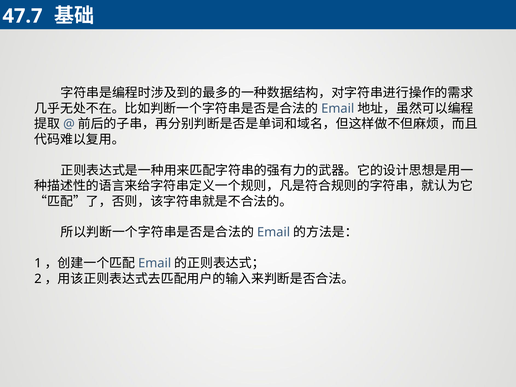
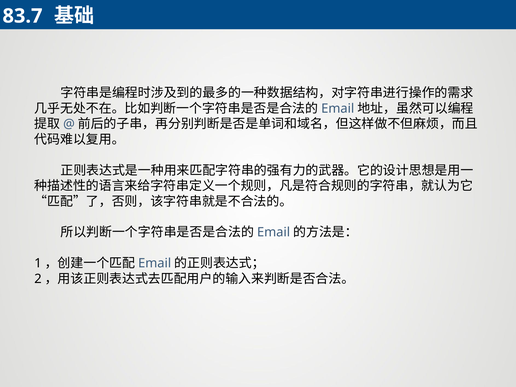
47.7: 47.7 -> 83.7
